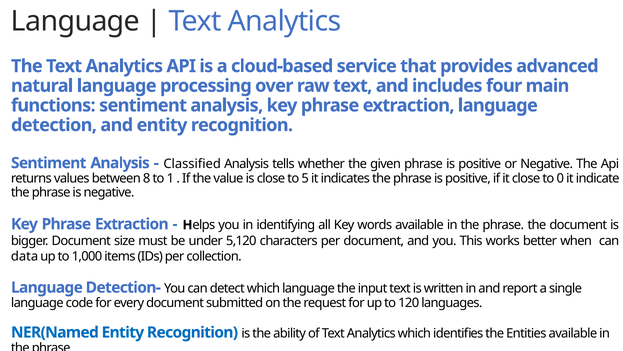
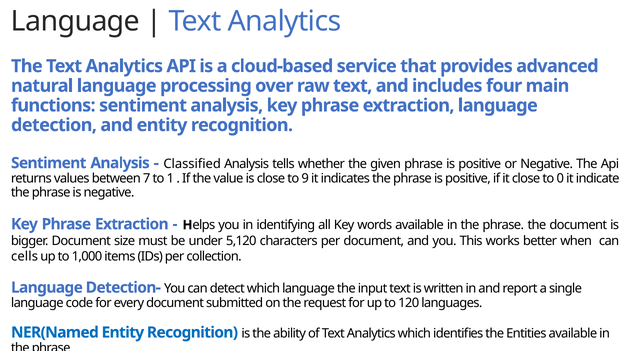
8: 8 -> 7
5: 5 -> 9
data: data -> cells
